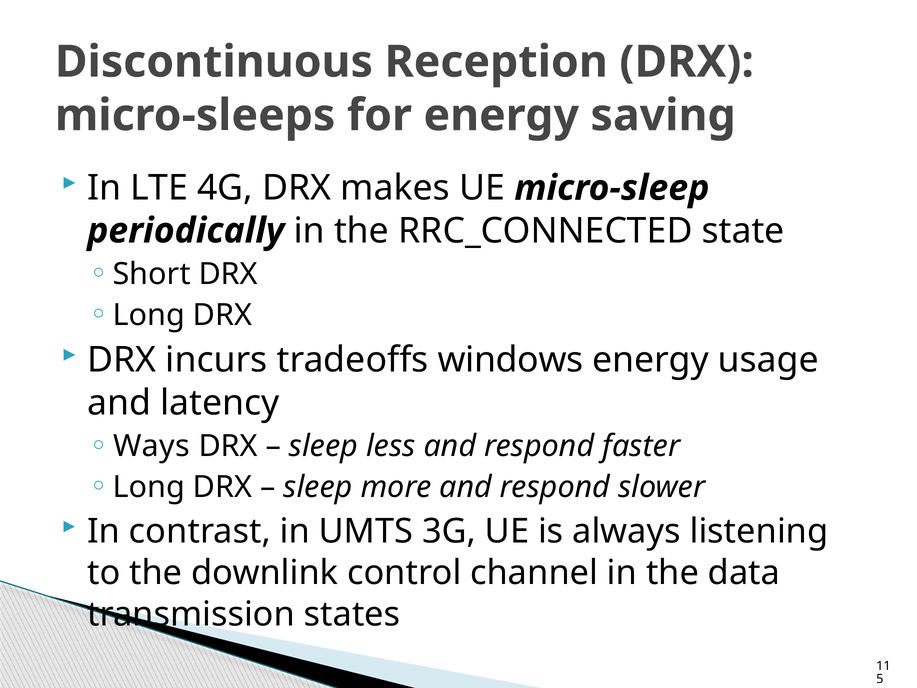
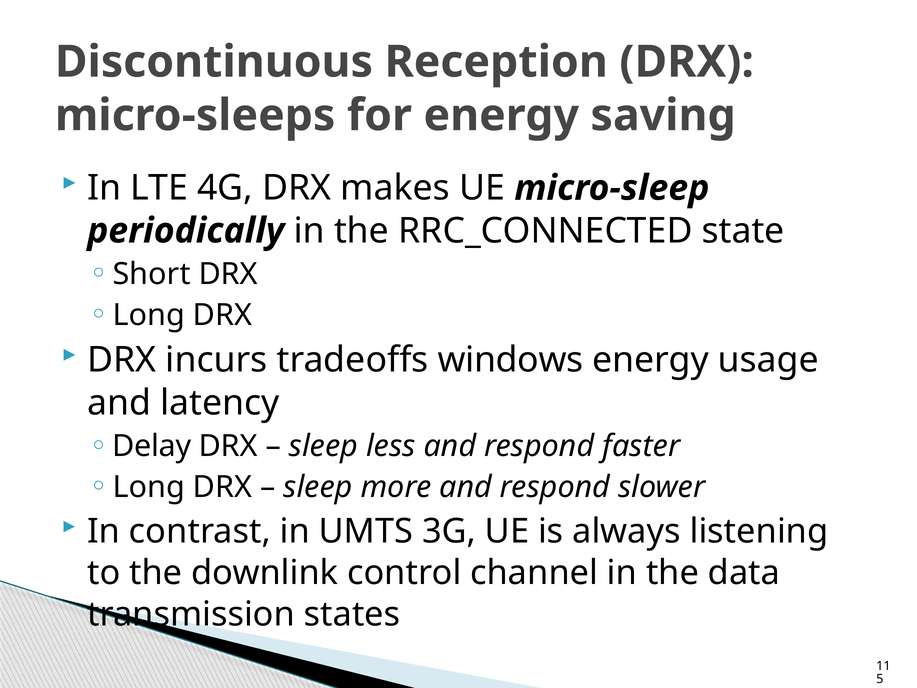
Ways: Ways -> Delay
